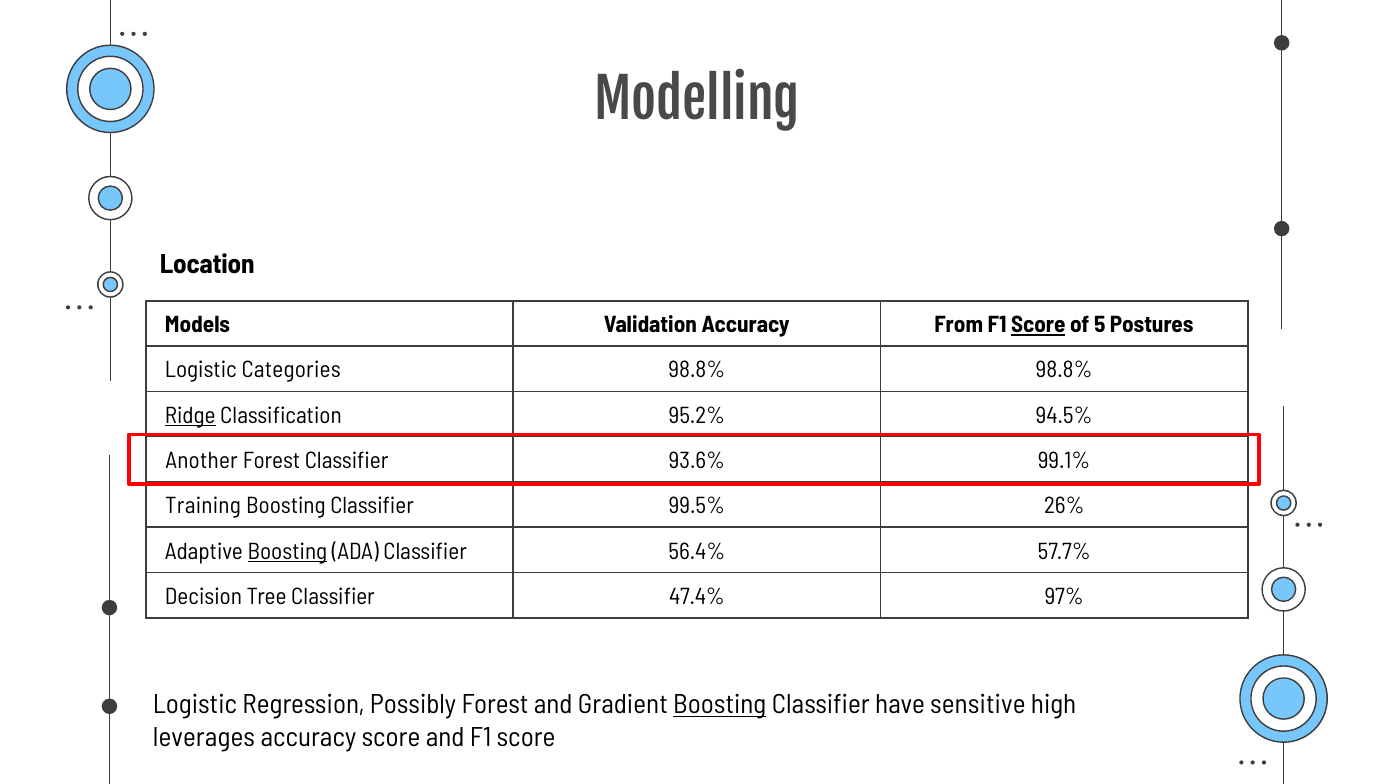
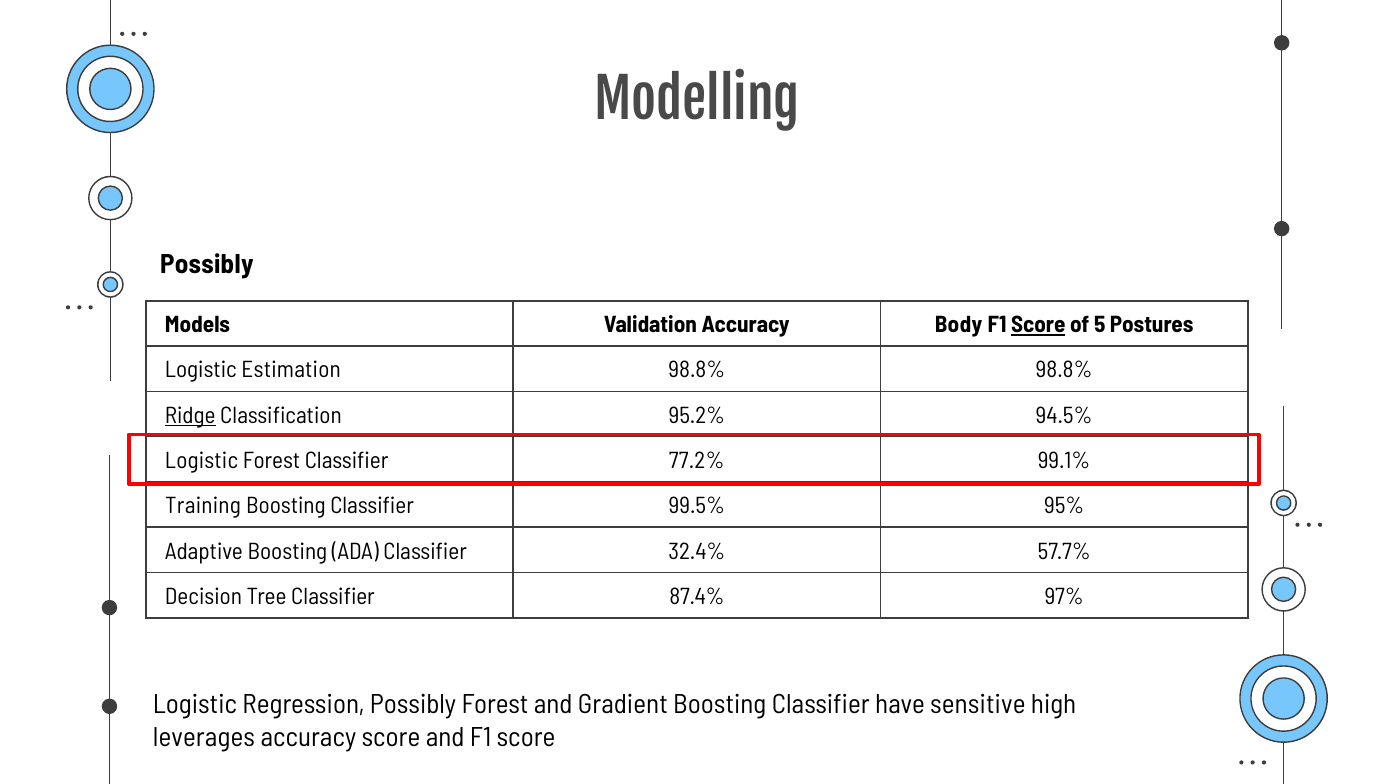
Location at (207, 264): Location -> Possibly
From: From -> Body
Categories: Categories -> Estimation
Another at (202, 461): Another -> Logistic
93.6%: 93.6% -> 77.2%
26%: 26% -> 95%
Boosting at (287, 551) underline: present -> none
56.4%: 56.4% -> 32.4%
47.4%: 47.4% -> 87.4%
Boosting at (720, 705) underline: present -> none
